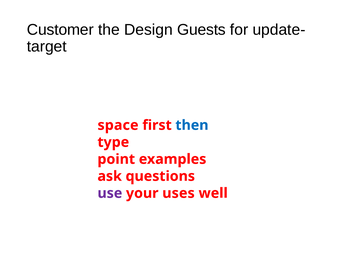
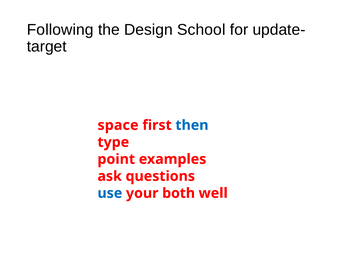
Customer: Customer -> Following
Guests: Guests -> School
use colour: purple -> blue
uses: uses -> both
